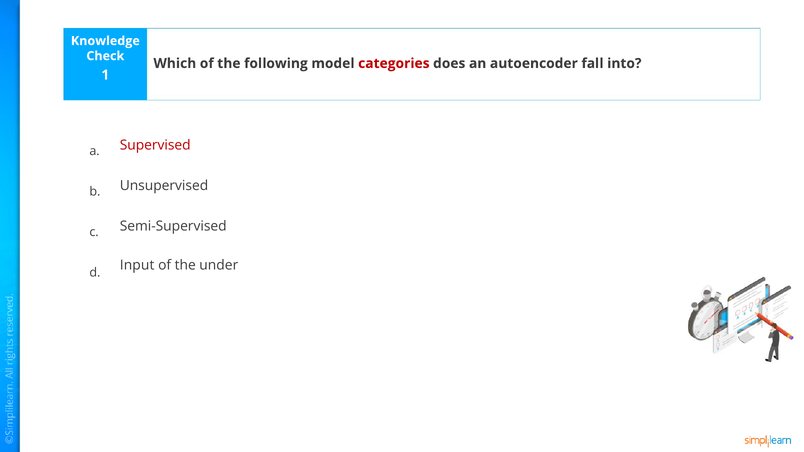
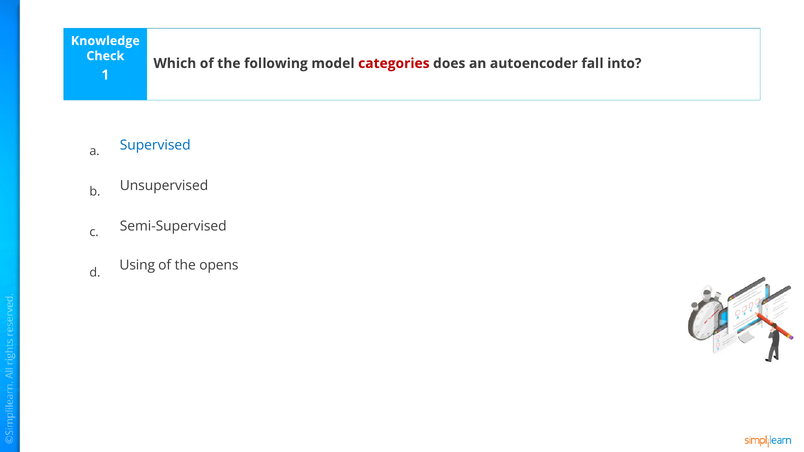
Supervised colour: red -> blue
Input: Input -> Using
under: under -> opens
